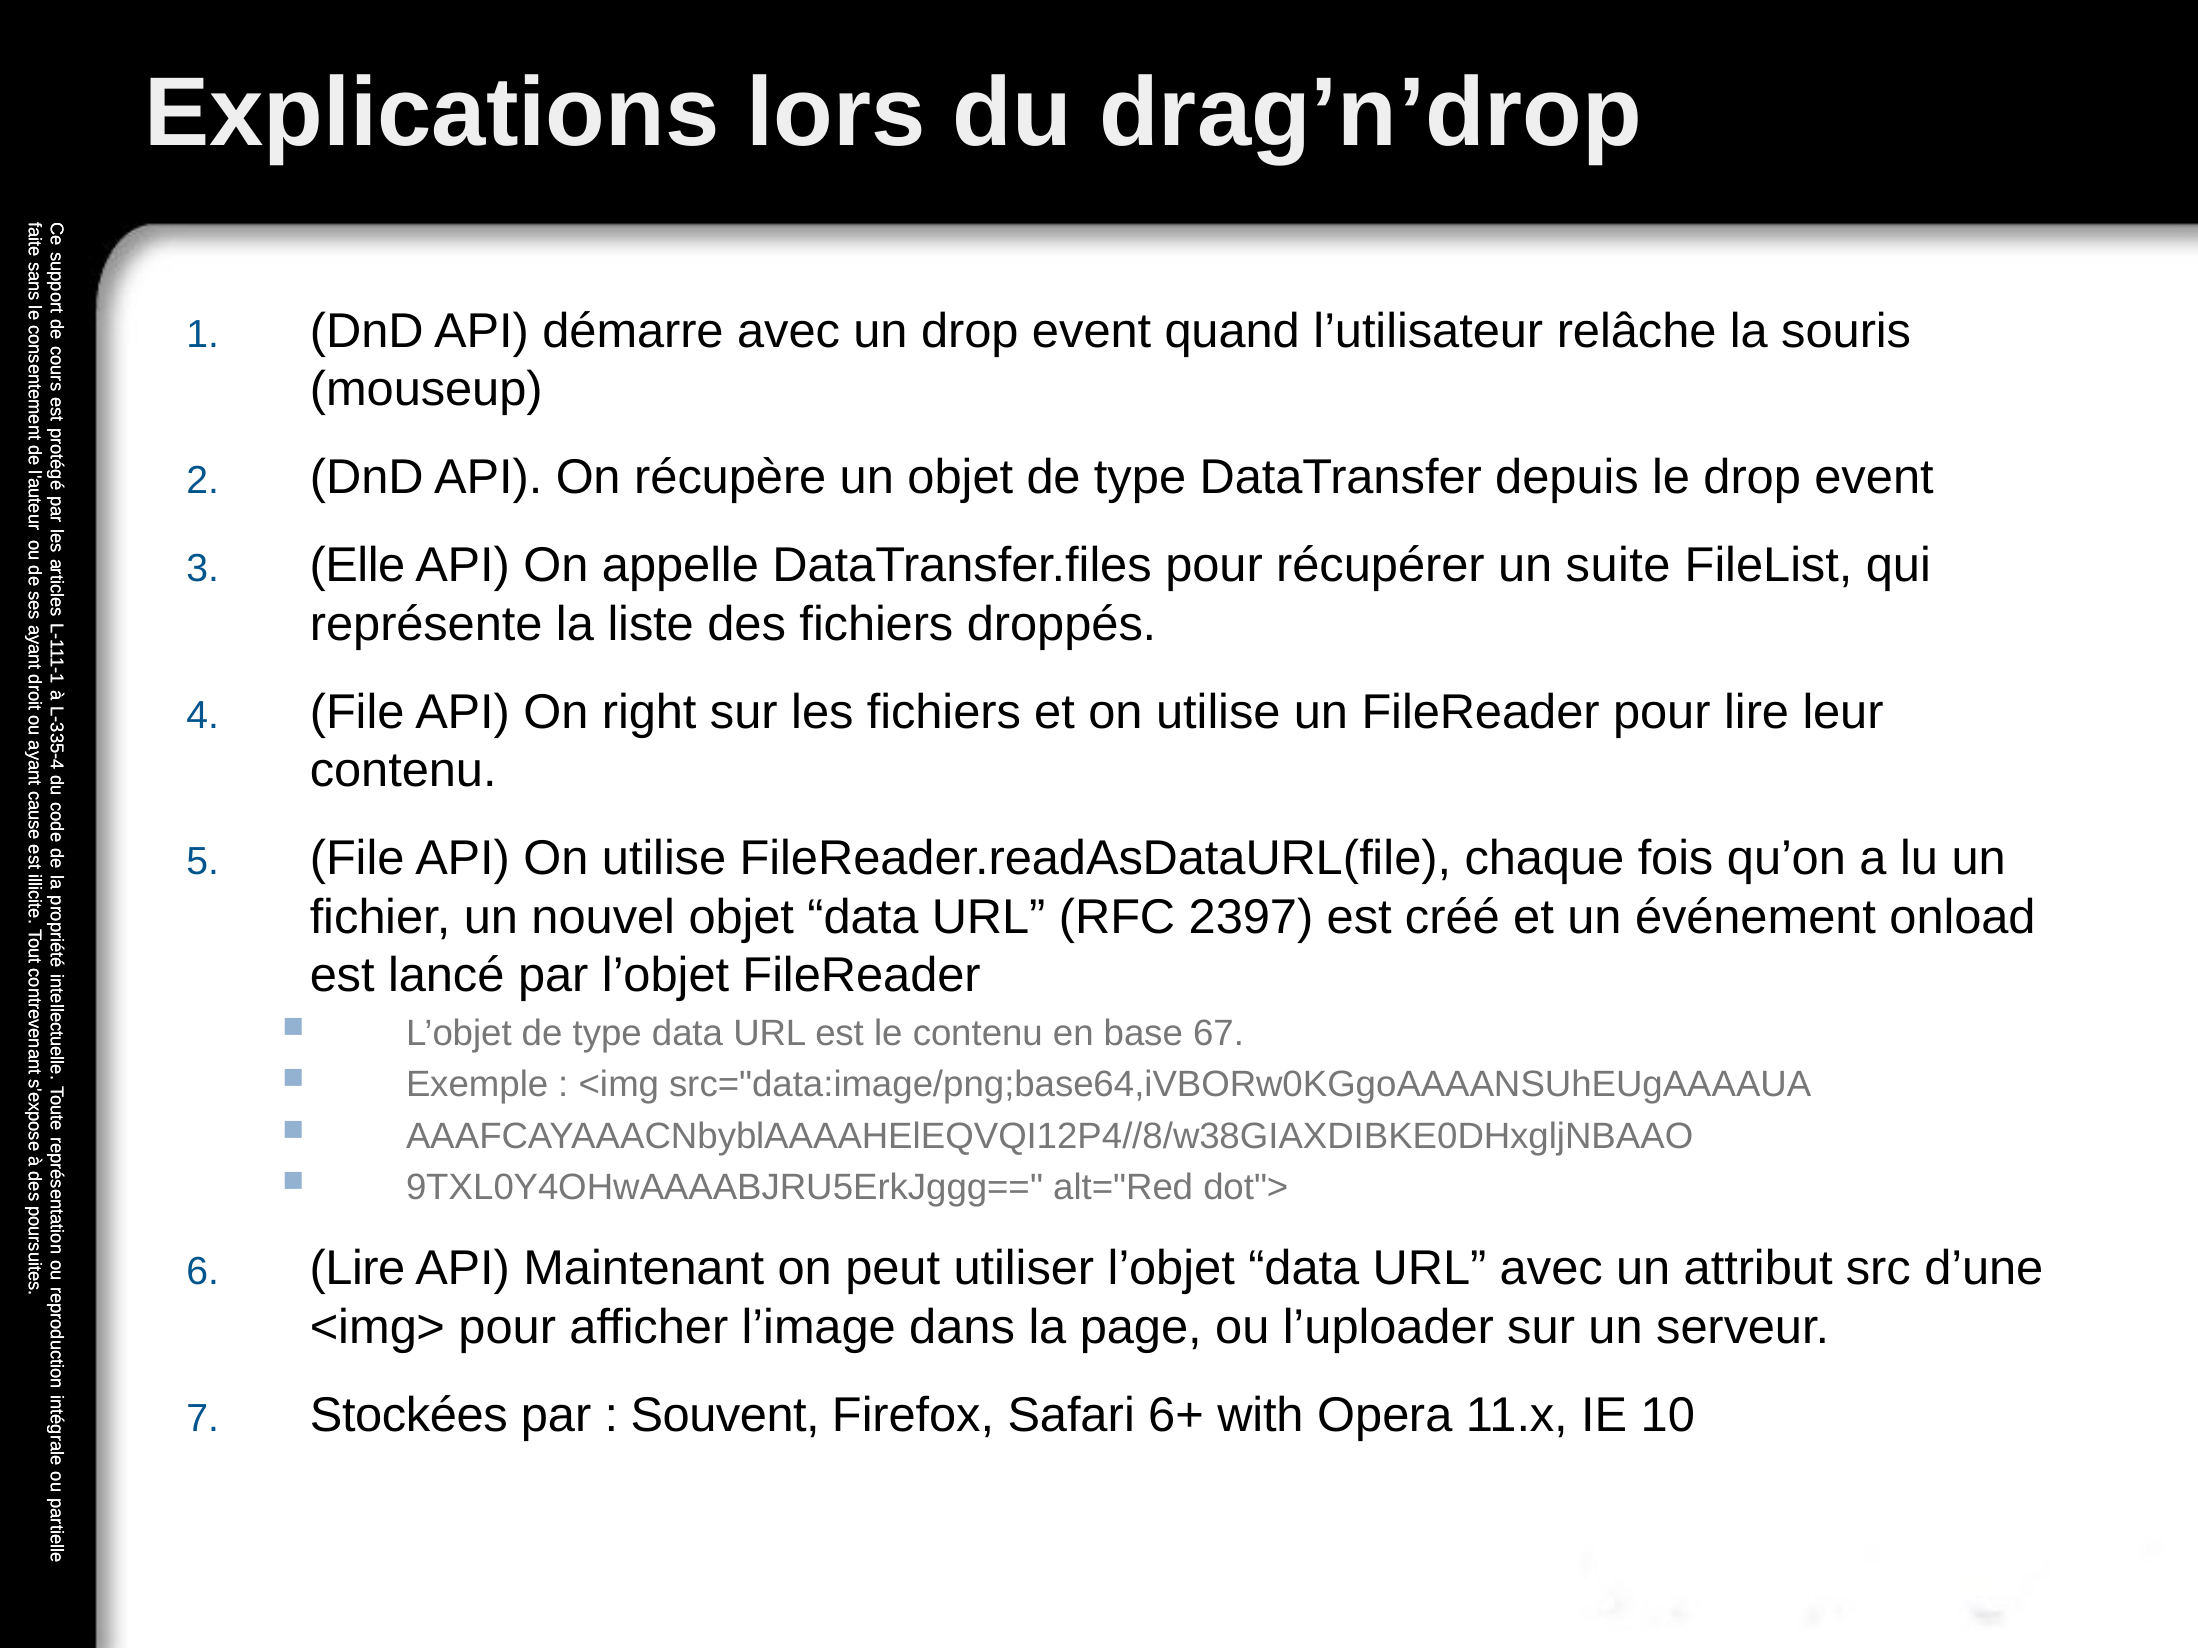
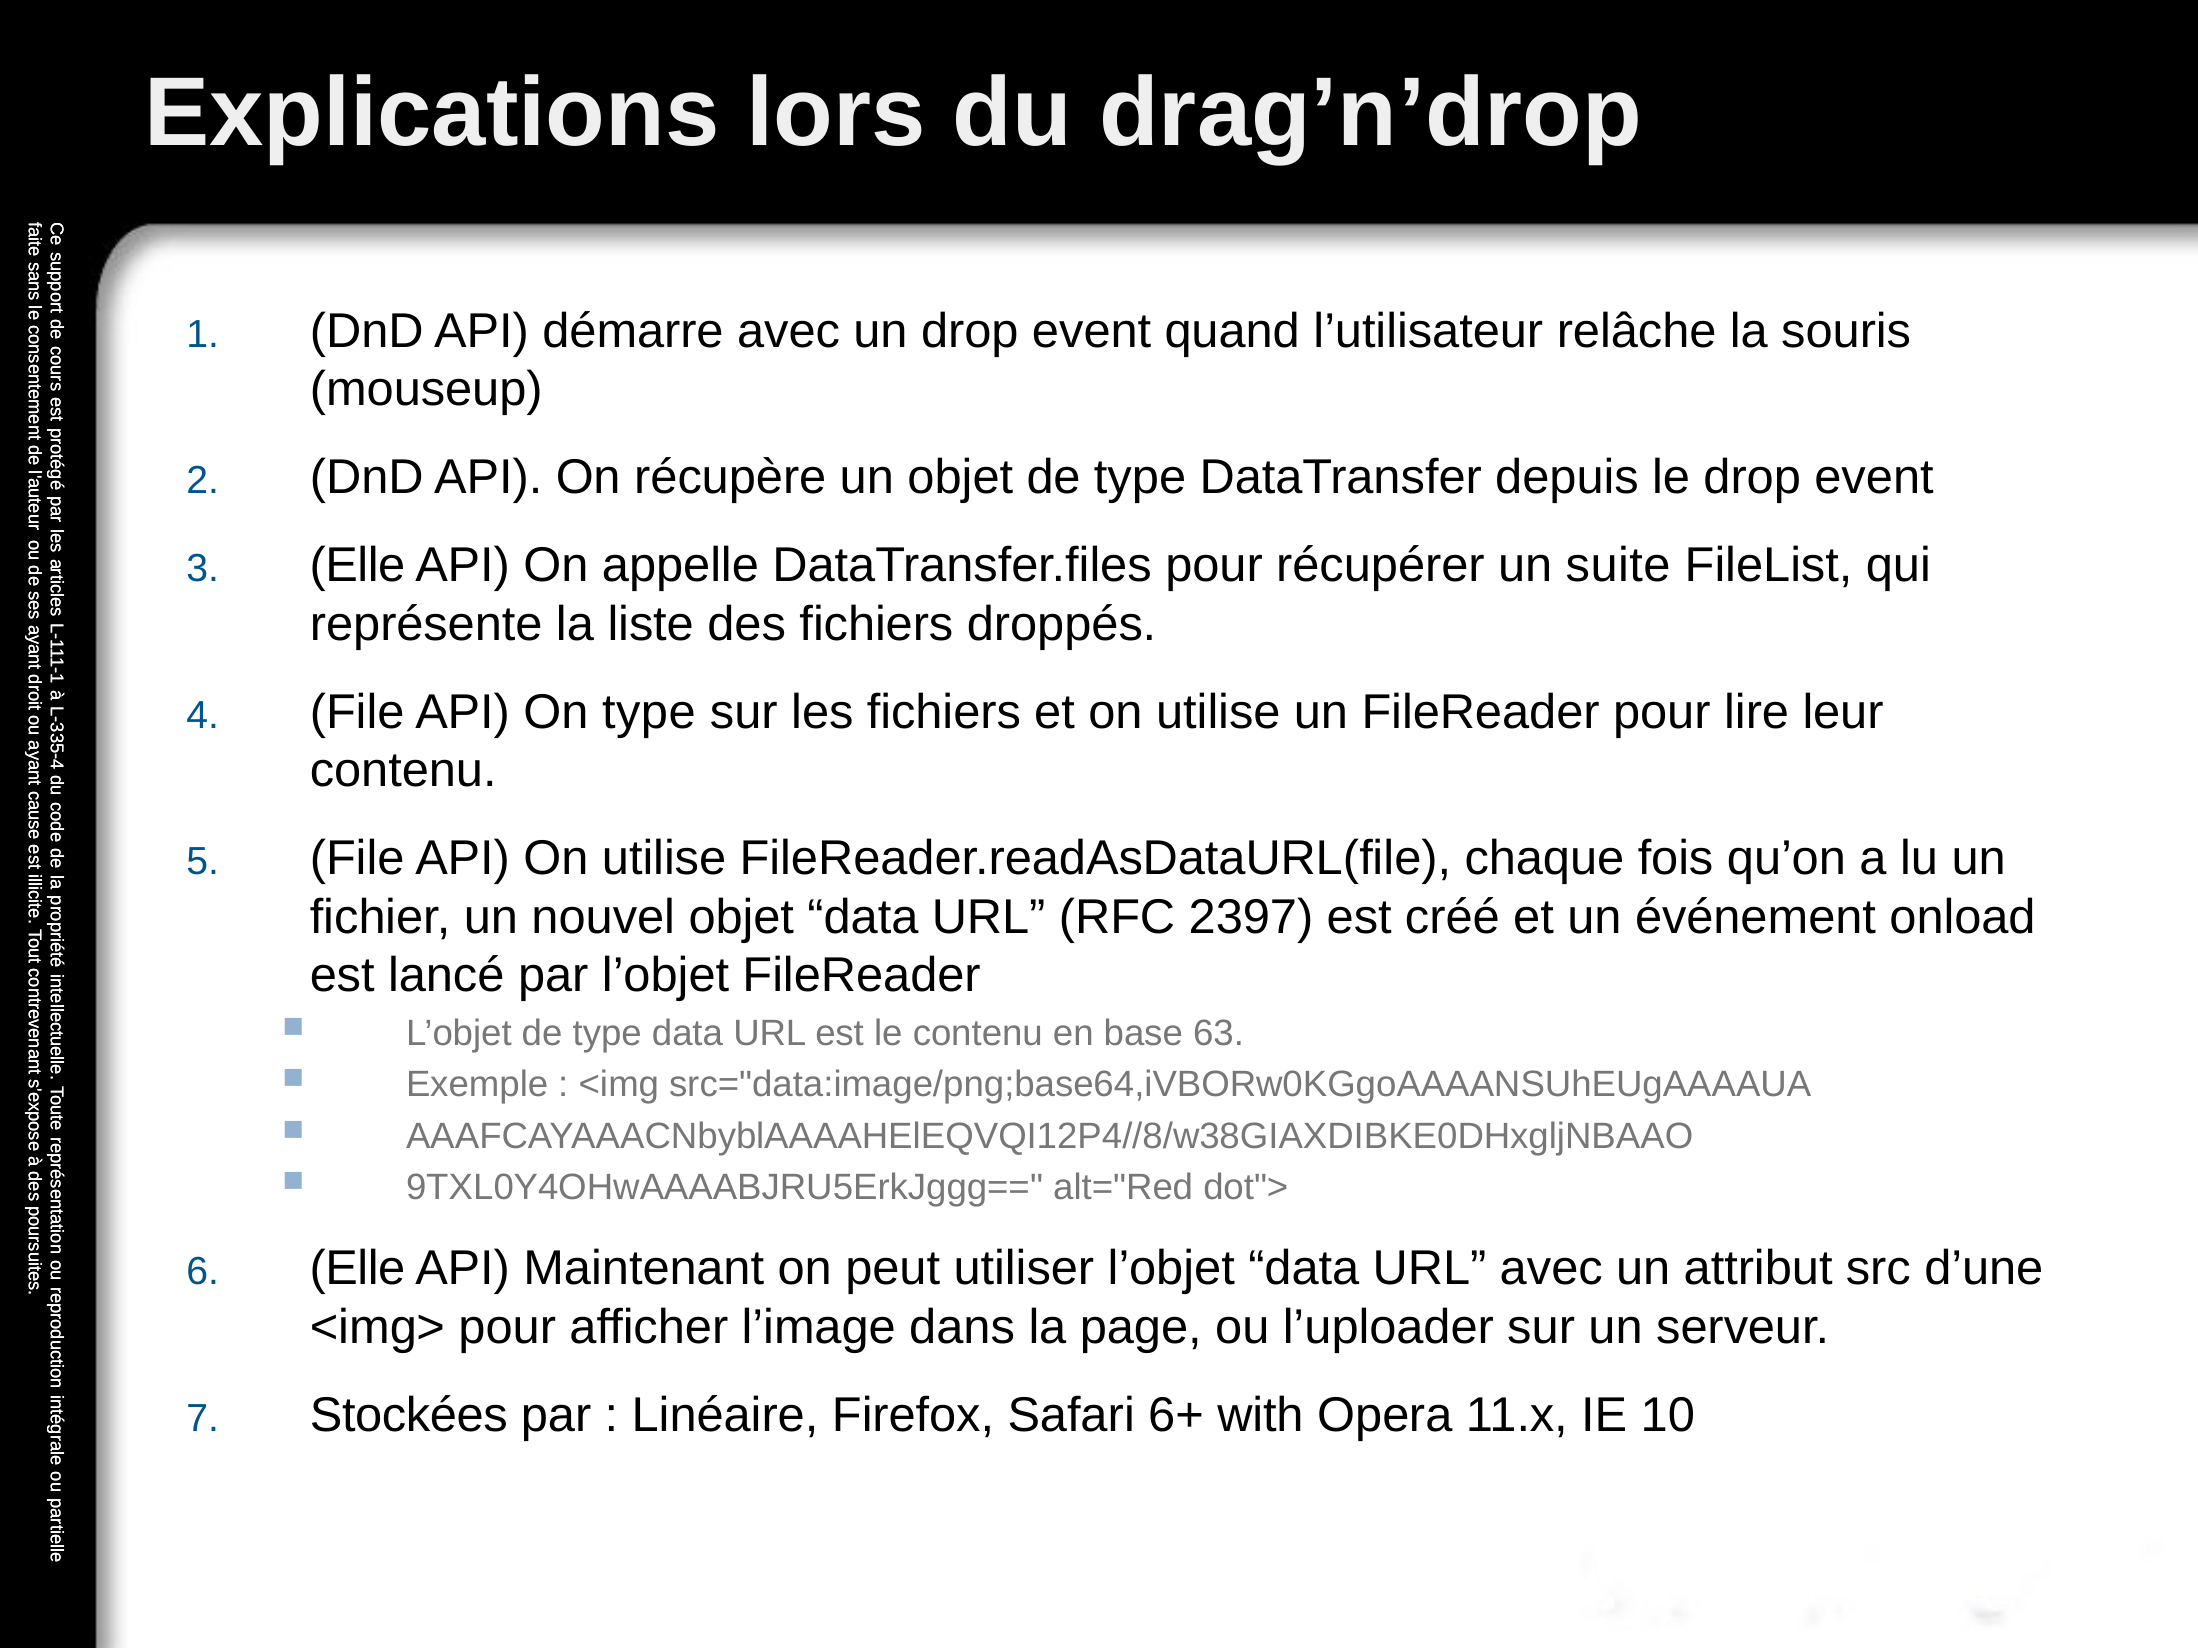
On right: right -> type
67: 67 -> 63
Lire at (357, 1269): Lire -> Elle
Souvent: Souvent -> Linéaire
